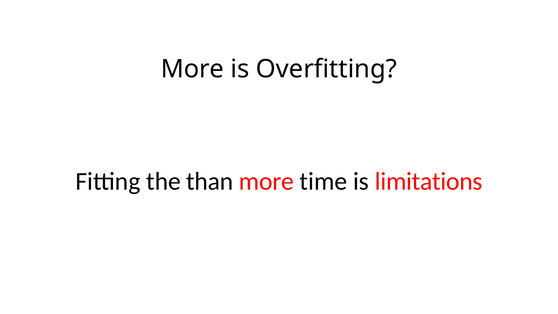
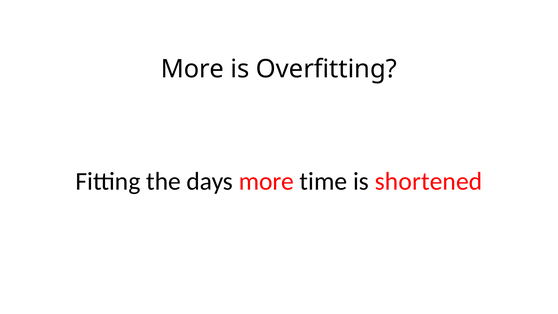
than: than -> days
limitations: limitations -> shortened
